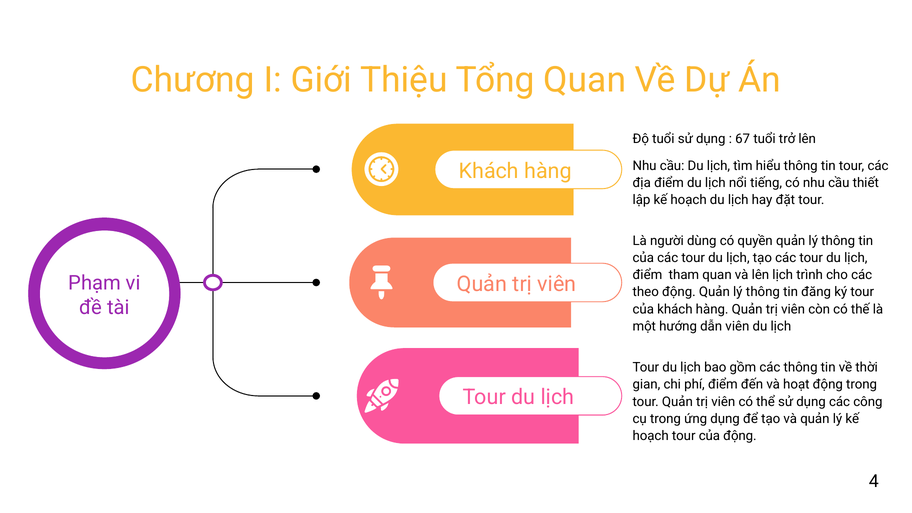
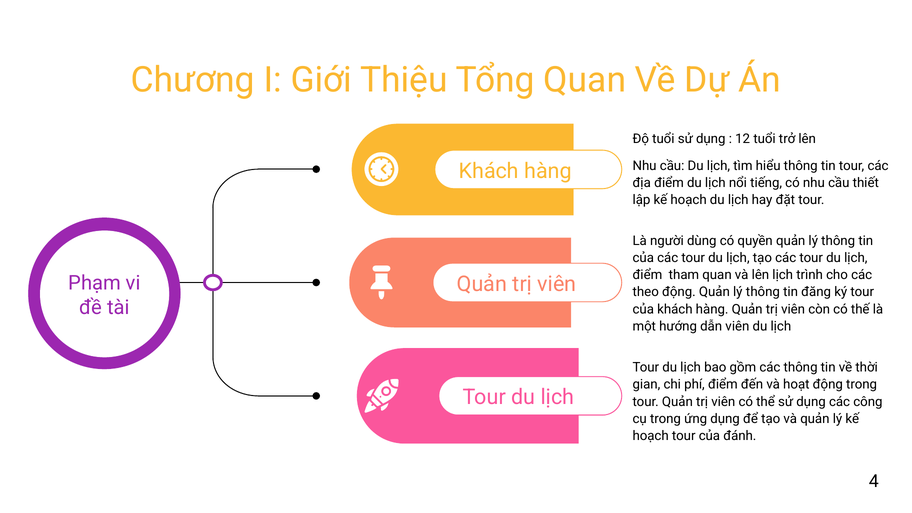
67: 67 -> 12
của động: động -> đánh
